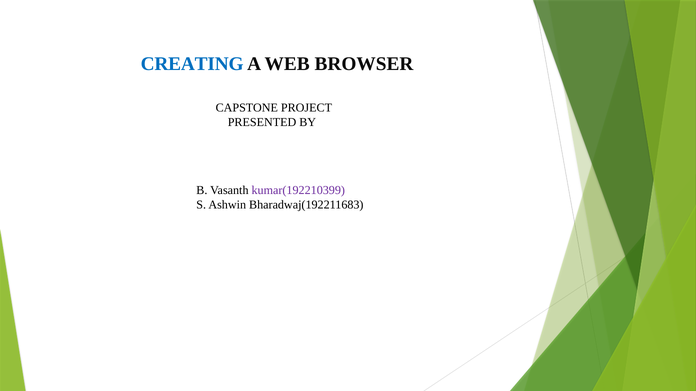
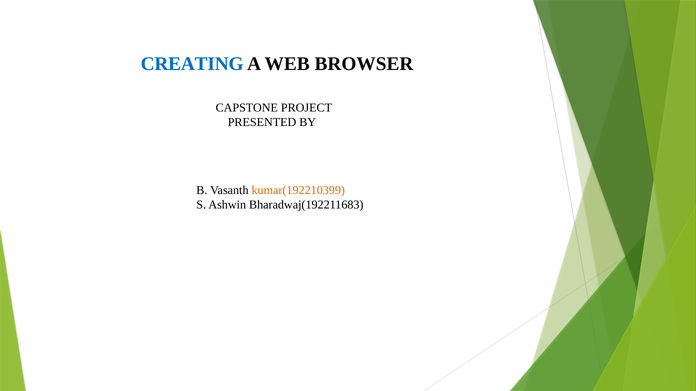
kumar(192210399 colour: purple -> orange
